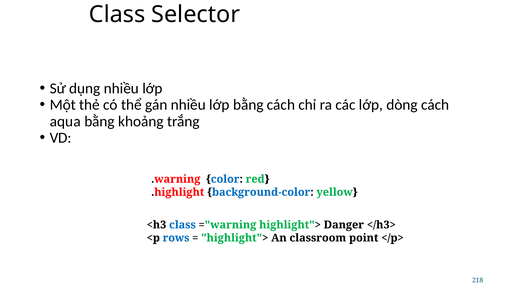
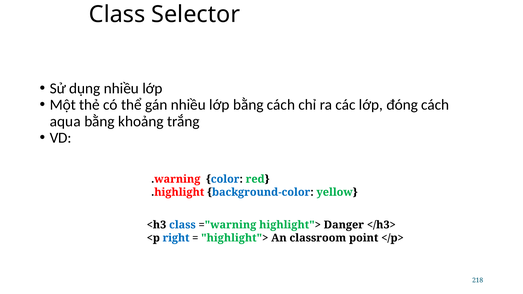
dòng: dòng -> đóng
rows: rows -> right
